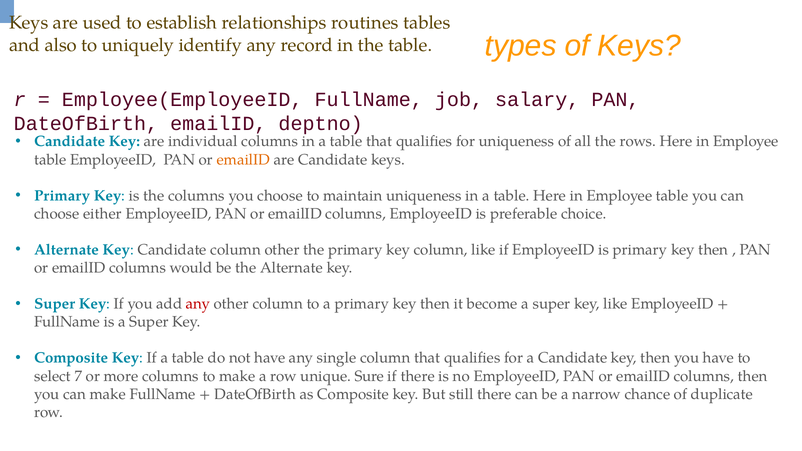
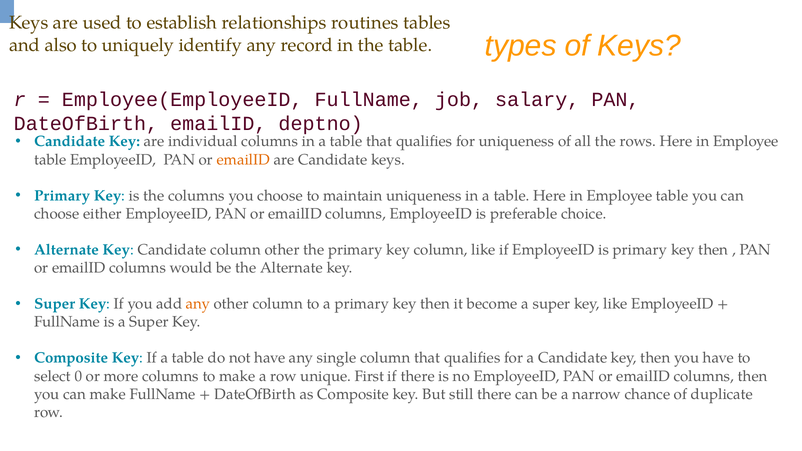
any at (198, 304) colour: red -> orange
7: 7 -> 0
Sure: Sure -> First
